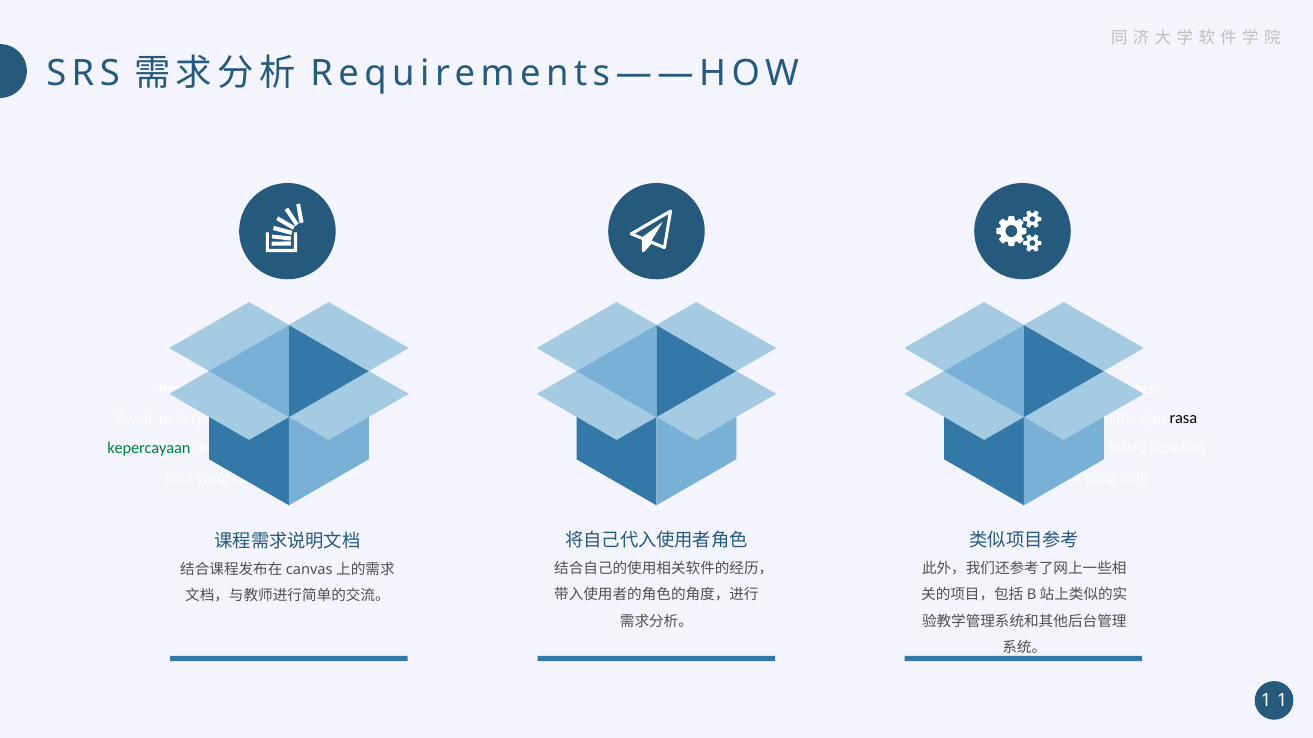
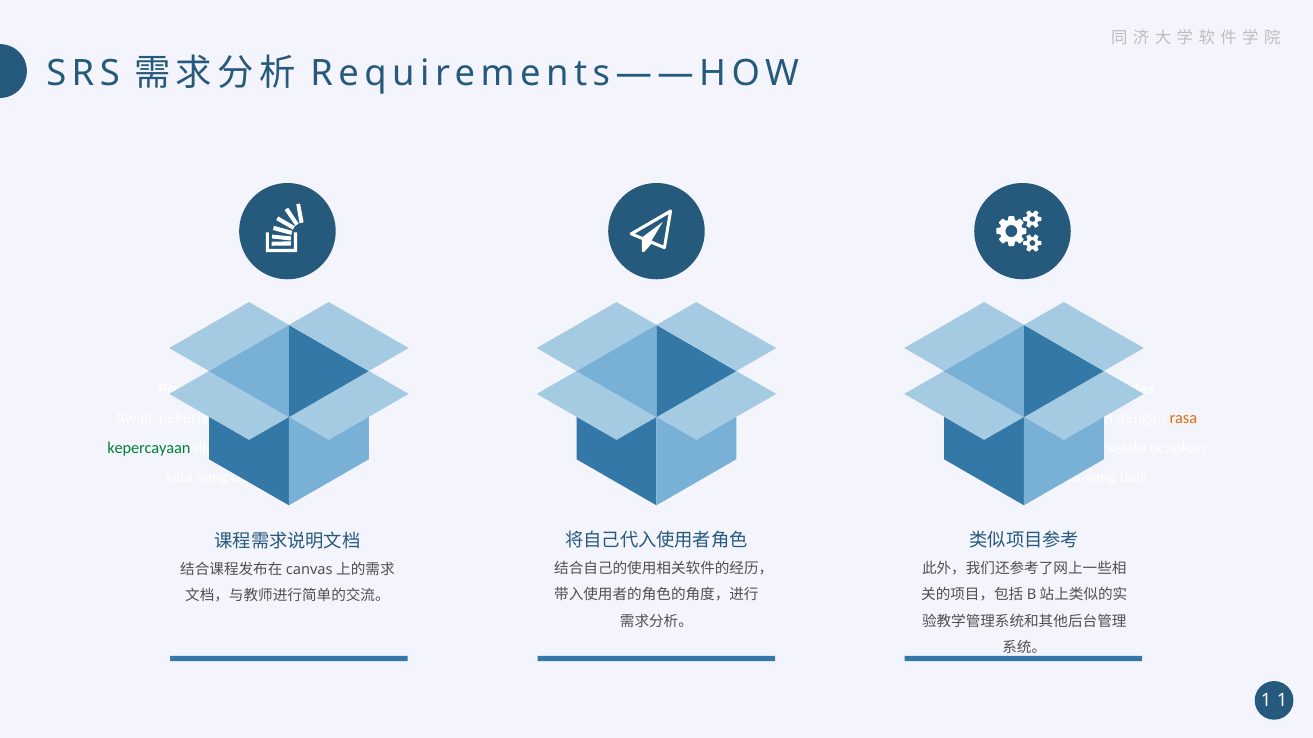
rasa at (1183, 419) colour: black -> orange
